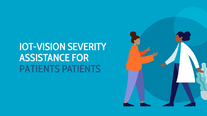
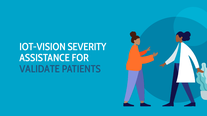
PATIENTS at (40, 69): PATIENTS -> VALIDATE
